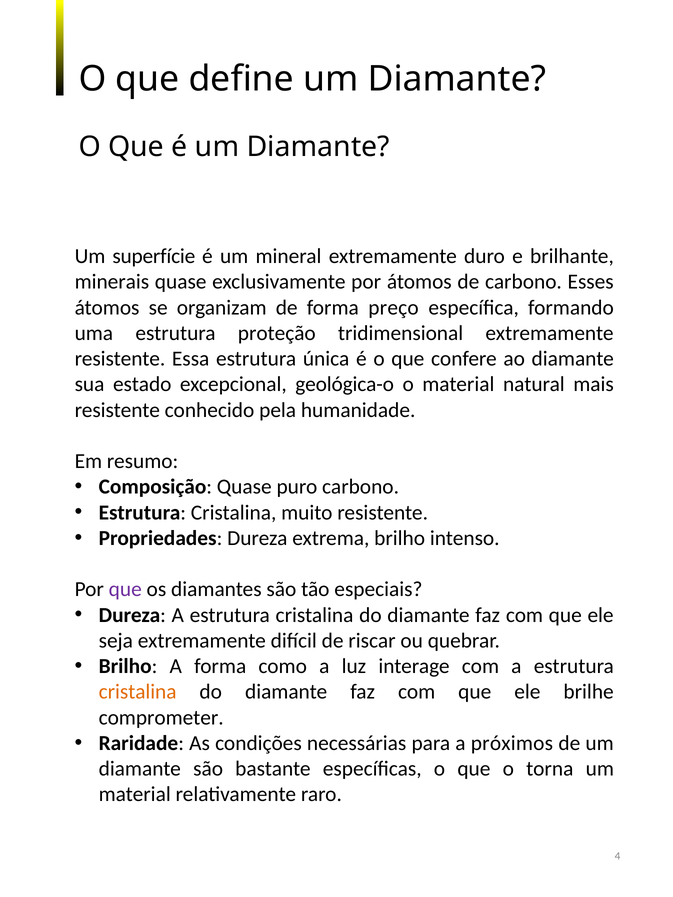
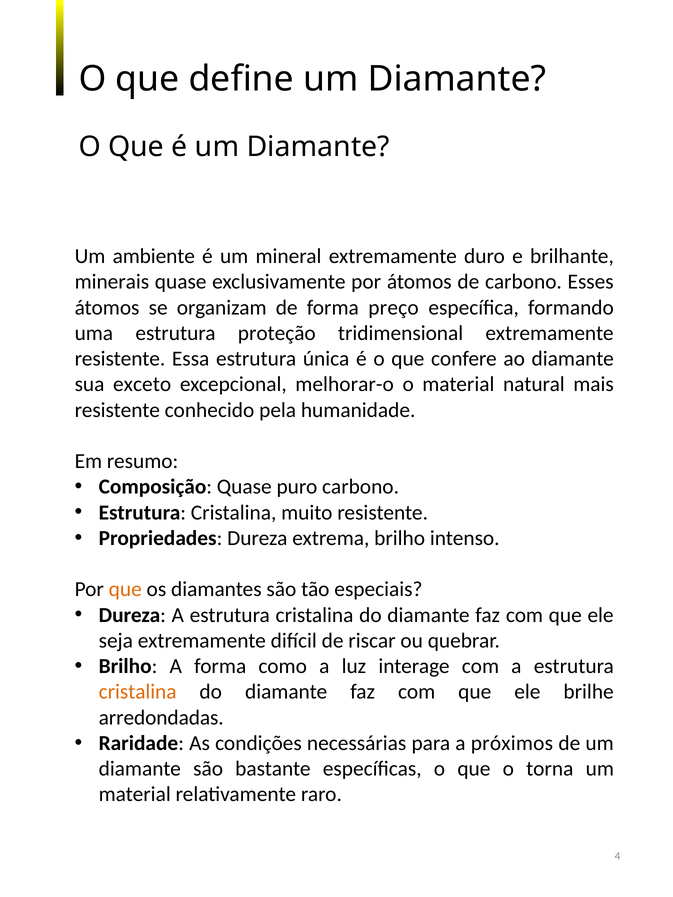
superfície: superfície -> ambiente
estado: estado -> exceto
geológica-o: geológica-o -> melhorar-o
que at (125, 590) colour: purple -> orange
comprometer: comprometer -> arredondadas
